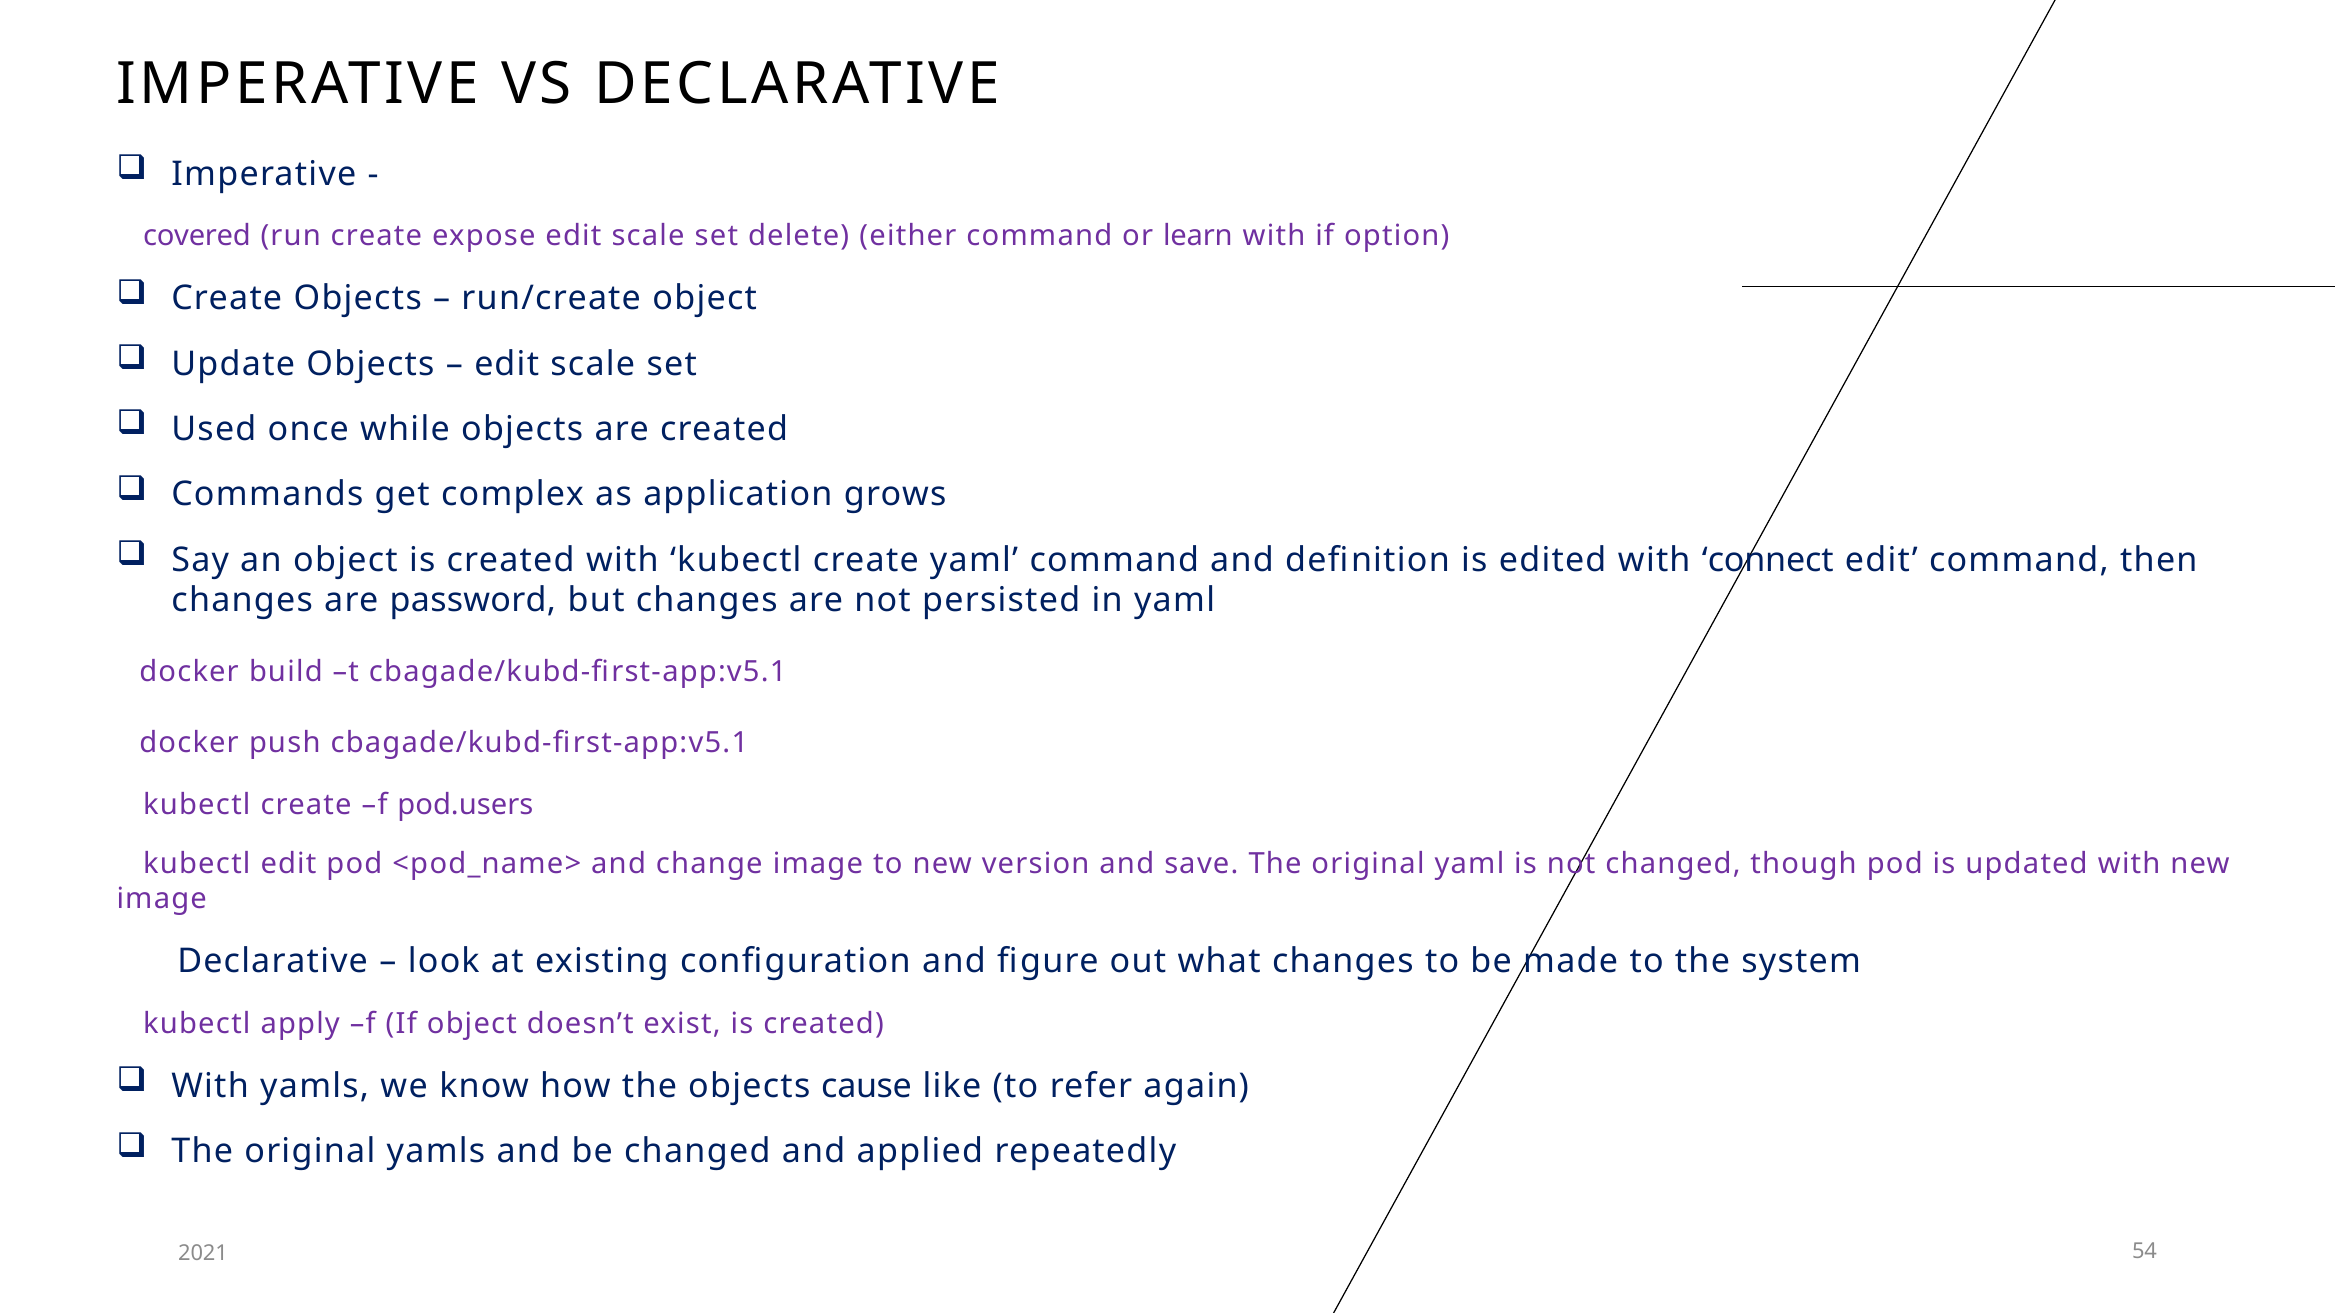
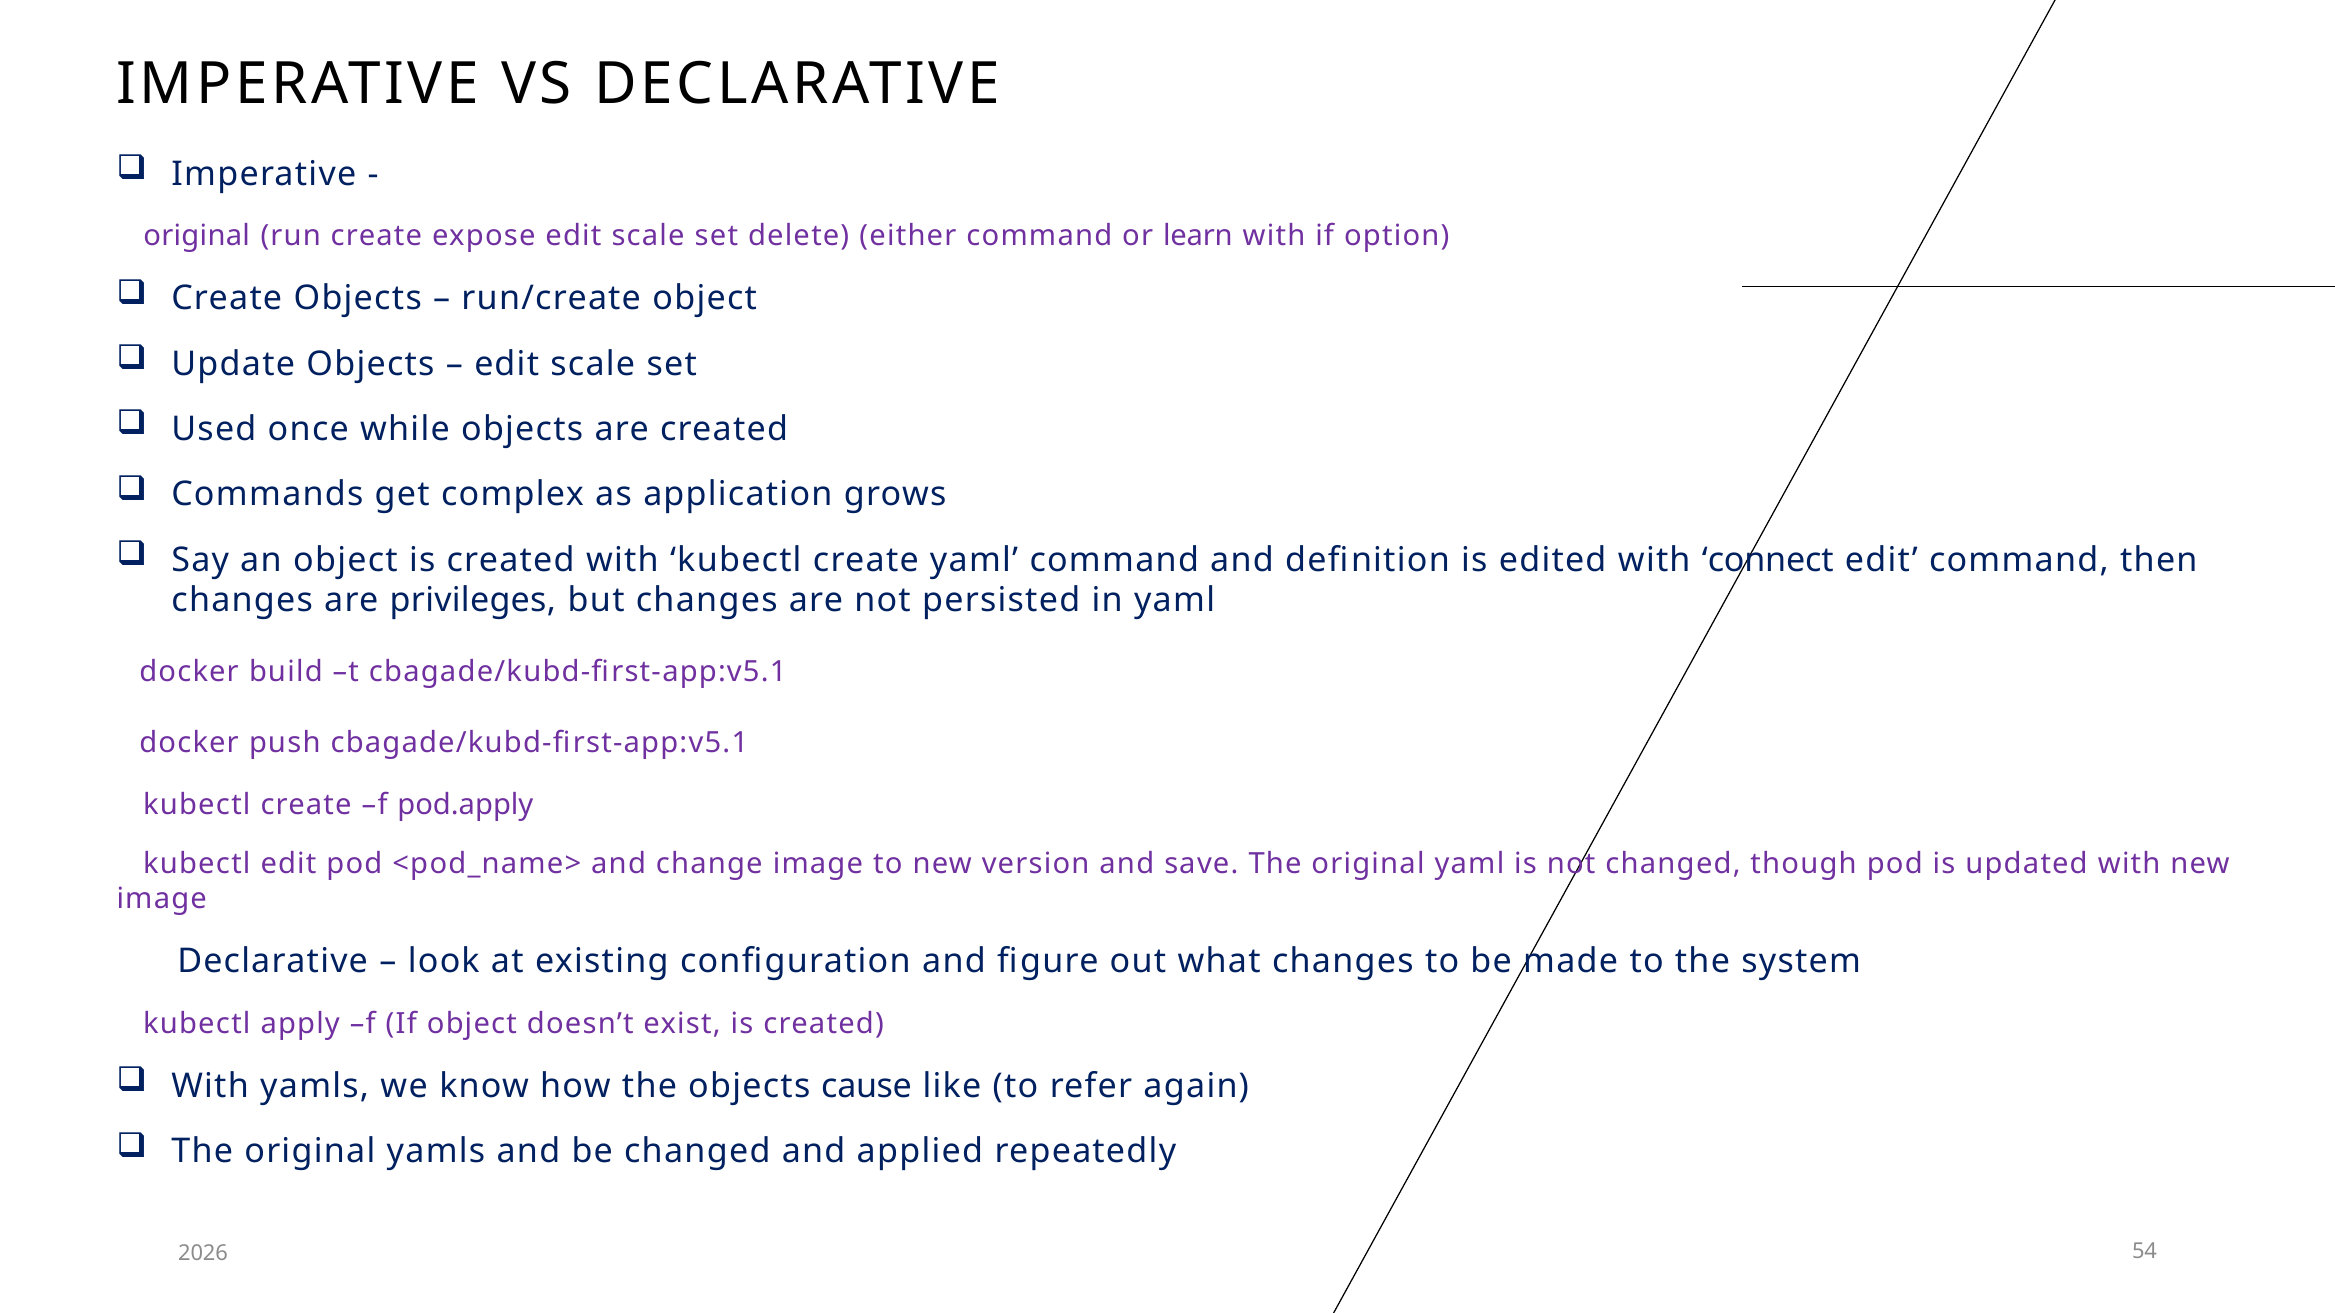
covered at (197, 236): covered -> original
password: password -> privileges
pod.users: pod.users -> pod.apply
2021: 2021 -> 2026
